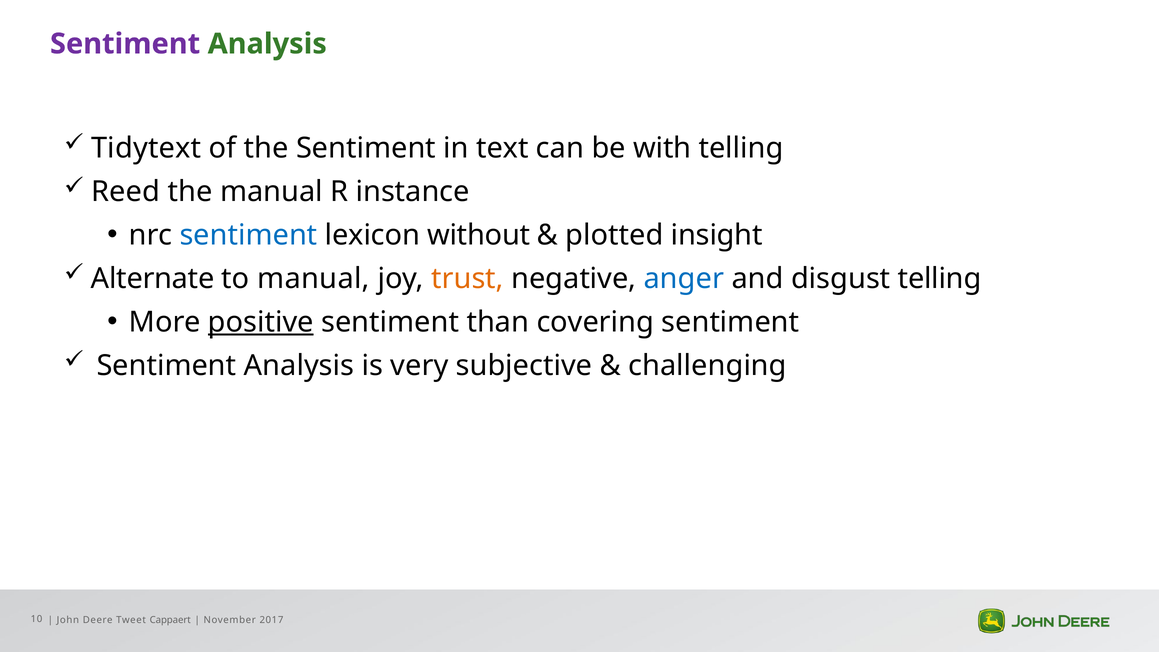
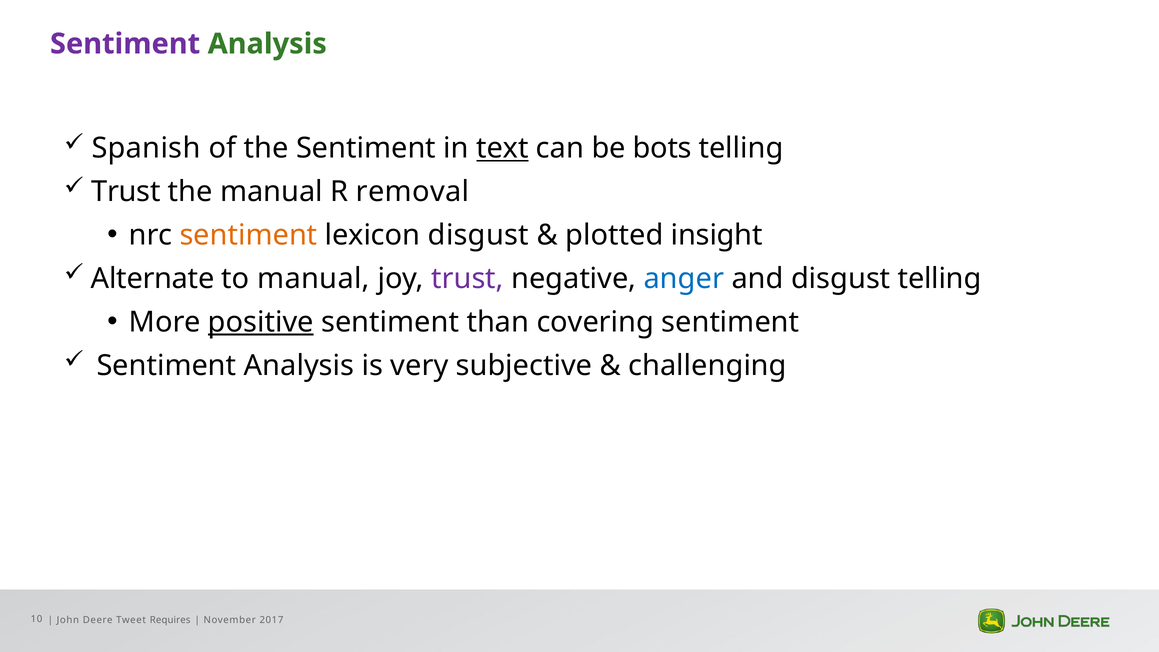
Tidytext: Tidytext -> Spanish
text underline: none -> present
with: with -> bots
Reed at (126, 192): Reed -> Trust
instance: instance -> removal
sentiment at (249, 235) colour: blue -> orange
lexicon without: without -> disgust
trust at (467, 279) colour: orange -> purple
Cappaert: Cappaert -> Requires
